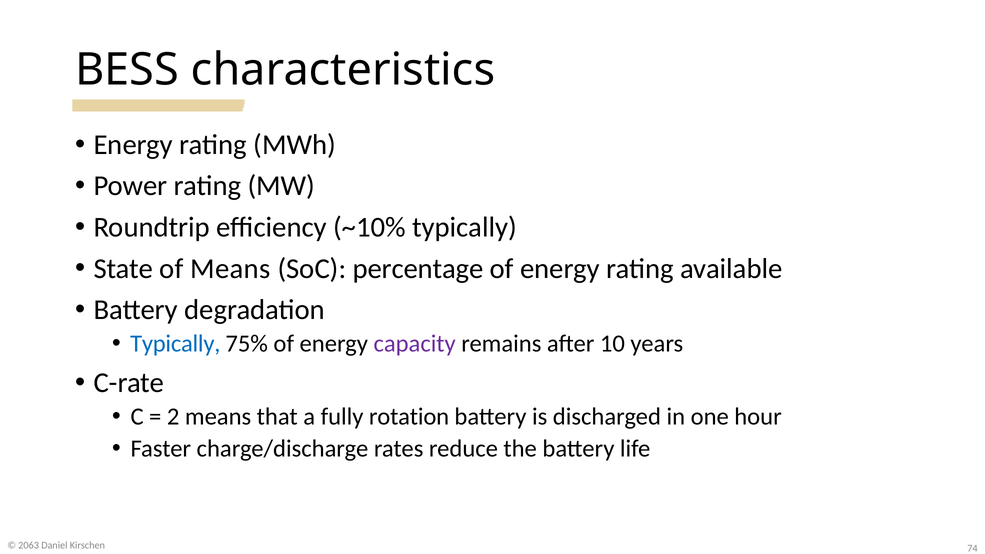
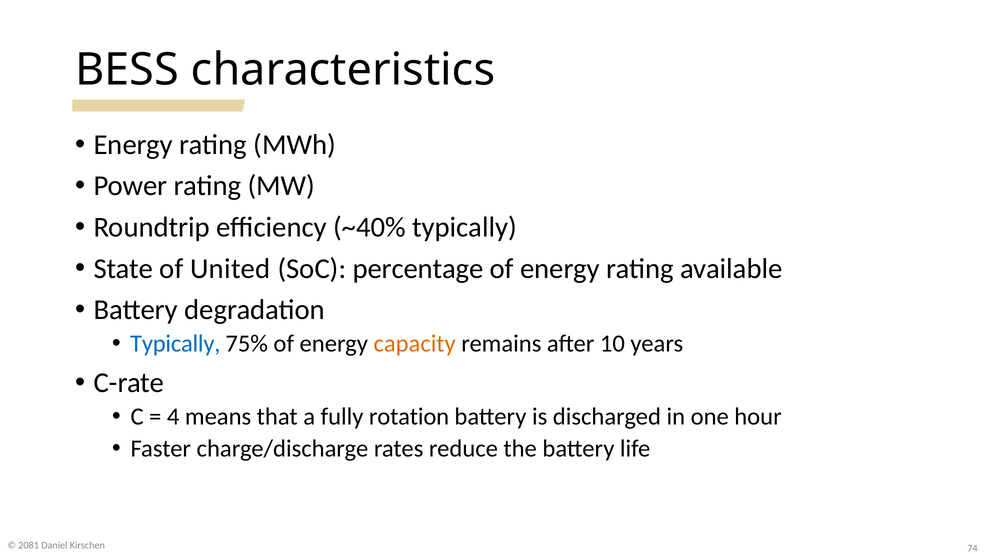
~10%: ~10% -> ~40%
of Means: Means -> United
capacity colour: purple -> orange
2: 2 -> 4
2063: 2063 -> 2081
